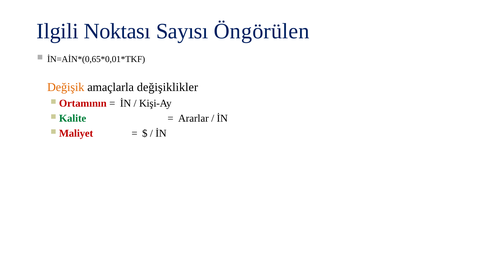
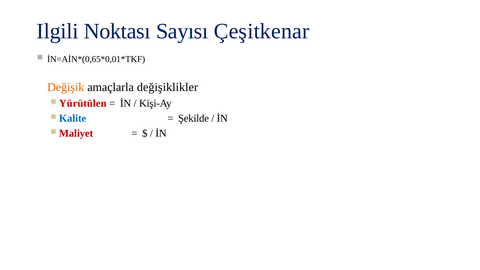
Öngörülen: Öngörülen -> Çeşitkenar
Ortamının: Ortamının -> Yürütülen
Kalite colour: green -> blue
Ararlar: Ararlar -> Şekilde
